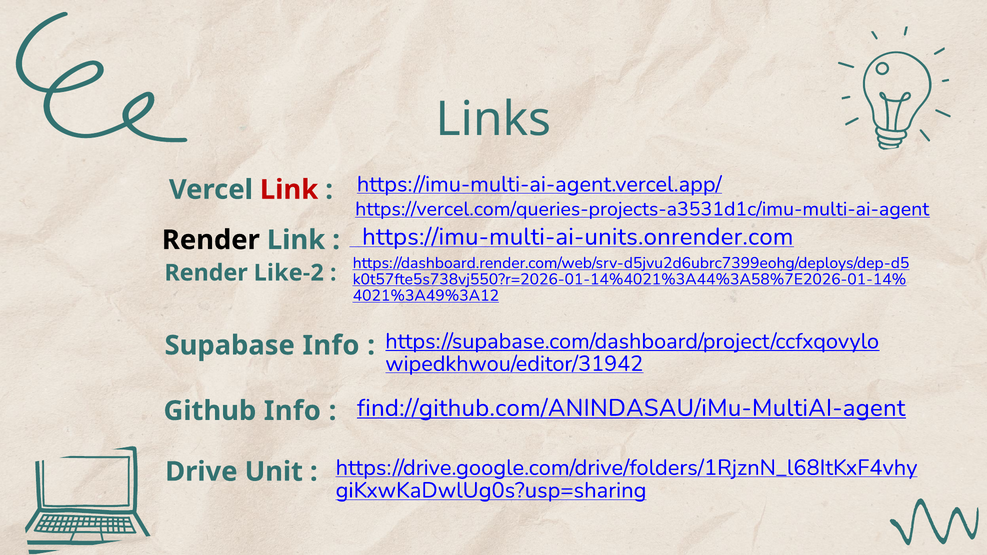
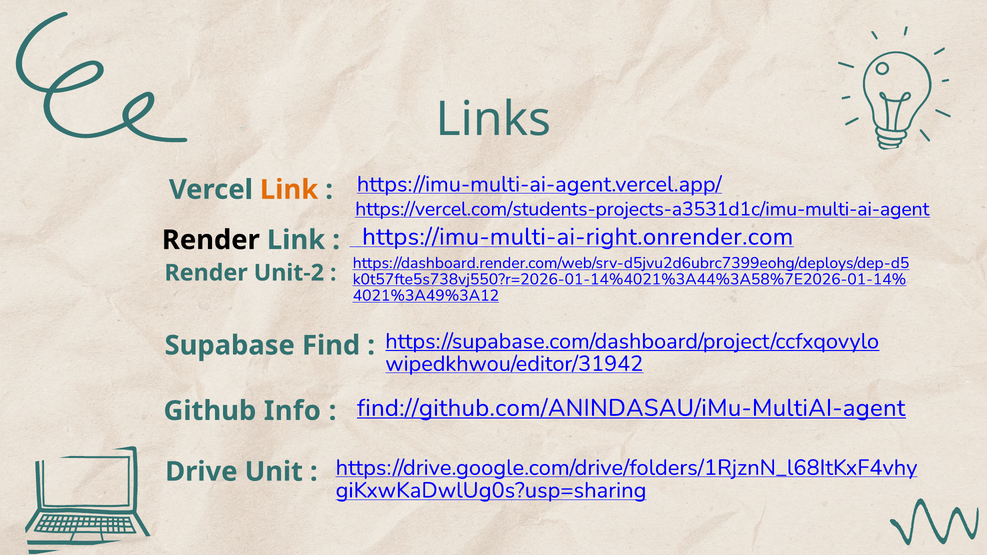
Link at (289, 190) colour: red -> orange
https://vercel.com/queries-projects-a3531d1c/imu-multi-ai-agent: https://vercel.com/queries-projects-a3531d1c/imu-multi-ai-agent -> https://vercel.com/students-projects-a3531d1c/imu-multi-ai-agent
https://imu-multi-ai-units.onrender.com: https://imu-multi-ai-units.onrender.com -> https://imu-multi-ai-right.onrender.com
Like-2: Like-2 -> Unit-2
Supabase Info: Info -> Find
